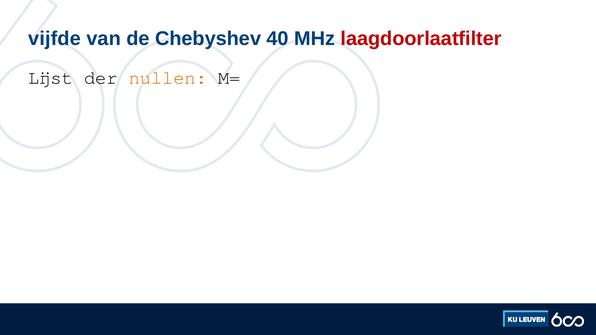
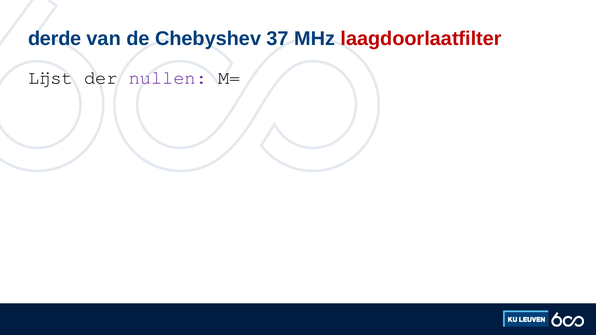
vijfde: vijfde -> derde
40: 40 -> 37
nullen colour: orange -> purple
